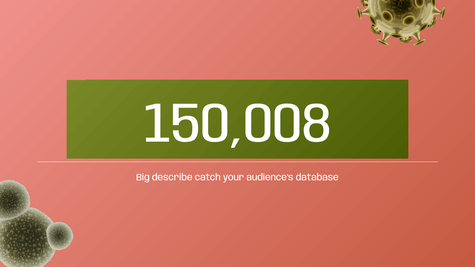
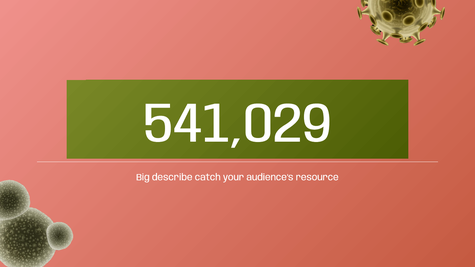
150,008: 150,008 -> 541,029
database: database -> resource
